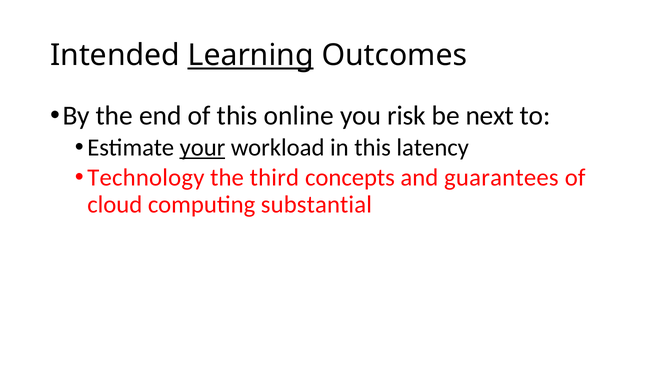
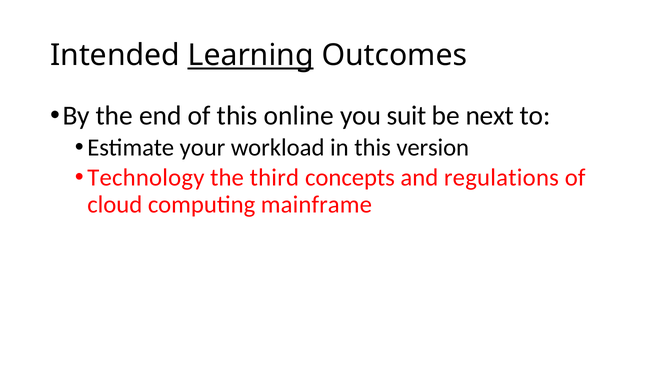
risk: risk -> suit
your underline: present -> none
latency: latency -> version
guarantees: guarantees -> regulations
substantial: substantial -> mainframe
